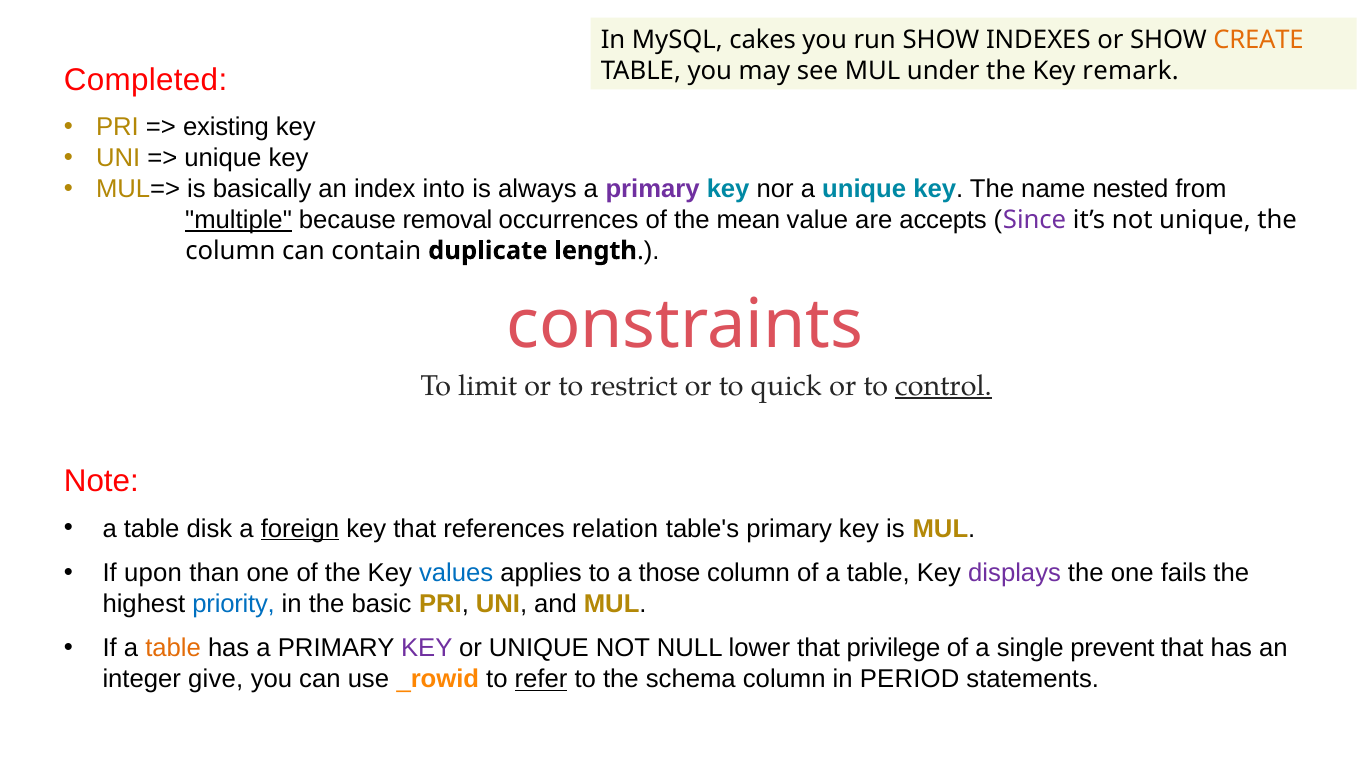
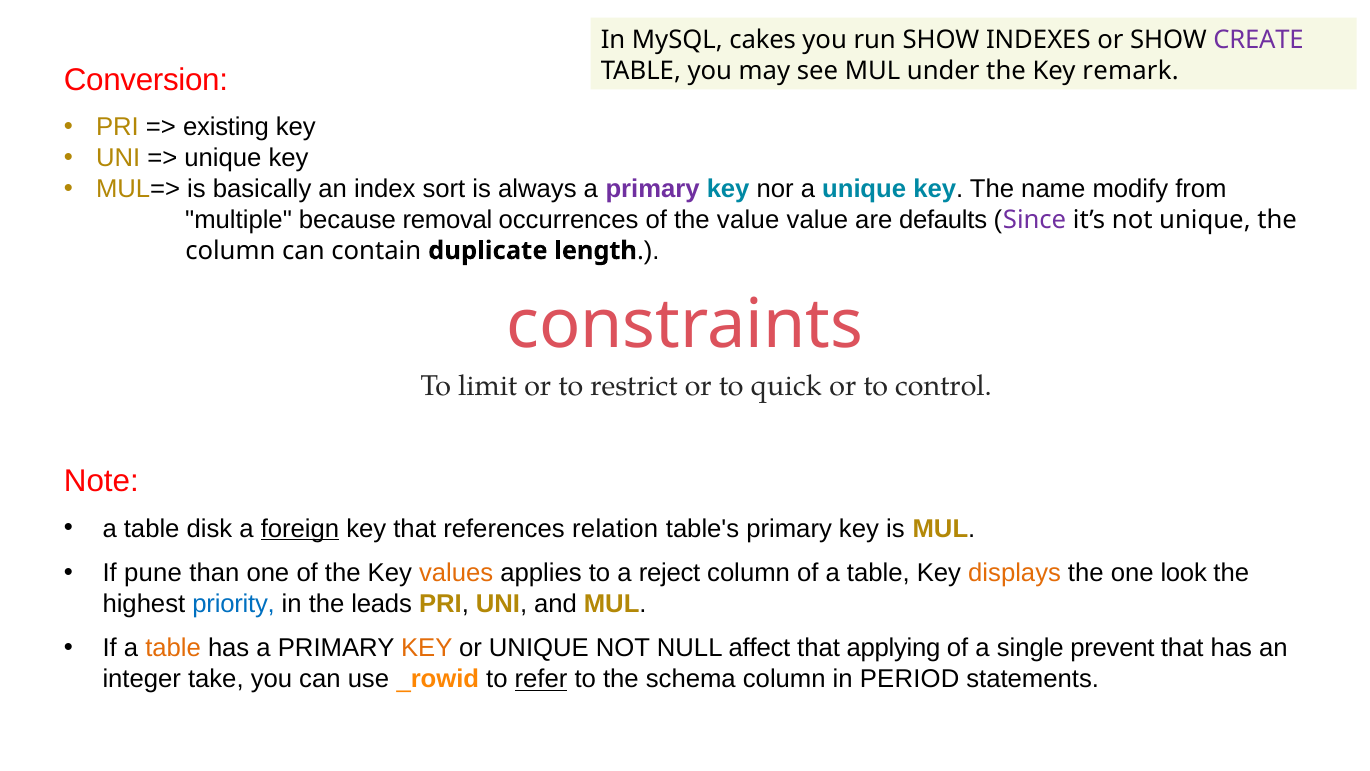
CREATE colour: orange -> purple
Completed: Completed -> Conversion
into: into -> sort
nested: nested -> modify
multiple underline: present -> none
the mean: mean -> value
accepts: accepts -> defaults
control underline: present -> none
upon: upon -> pune
values colour: blue -> orange
those: those -> reject
displays colour: purple -> orange
fails: fails -> look
basic: basic -> leads
KEY at (427, 648) colour: purple -> orange
lower: lower -> affect
privilege: privilege -> applying
give: give -> take
